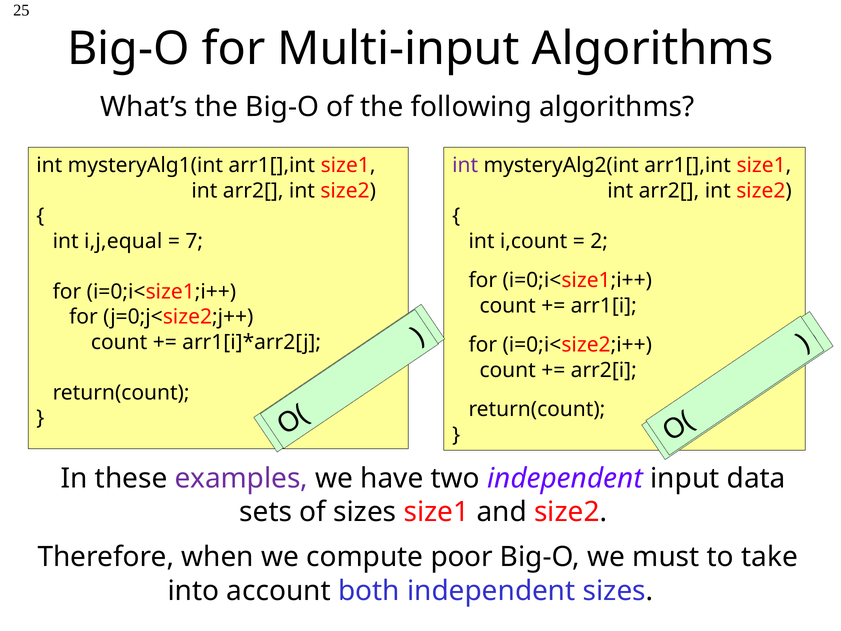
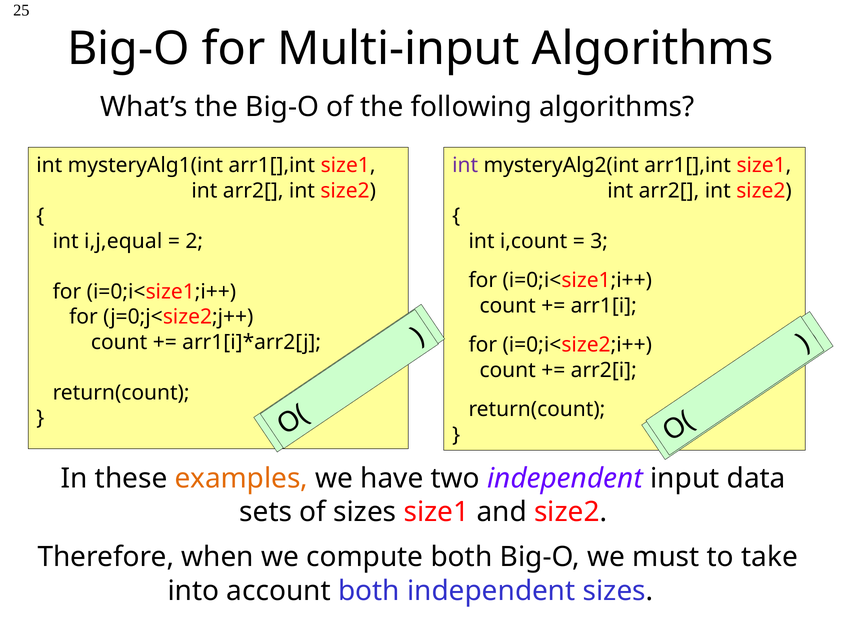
7 at (194, 241): 7 -> 2
2 at (599, 241): 2 -> 3
examples colour: purple -> orange
compute poor: poor -> both
